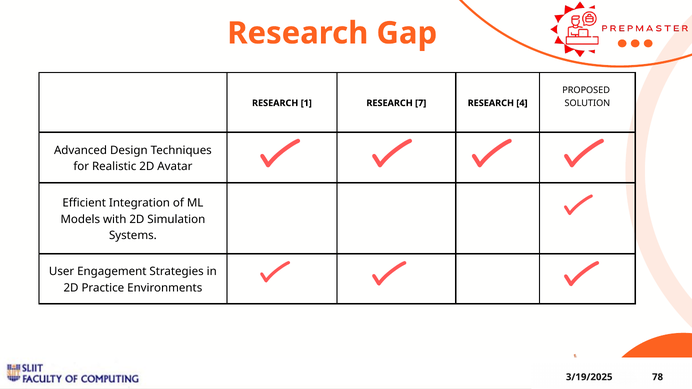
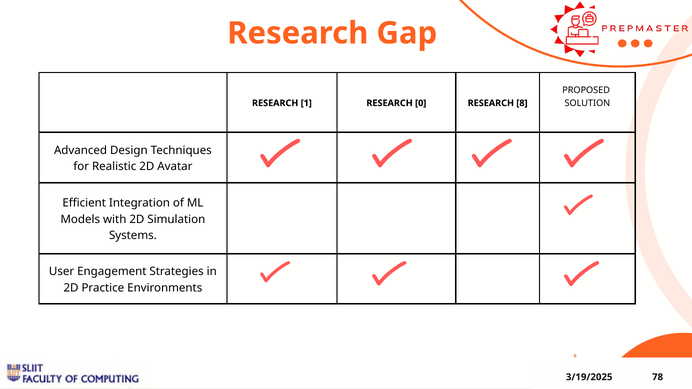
7: 7 -> 0
4: 4 -> 8
